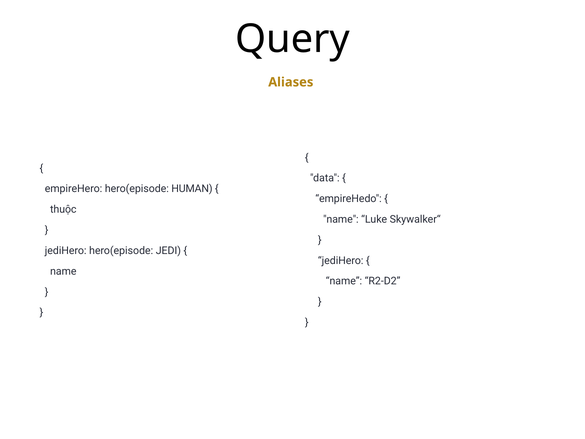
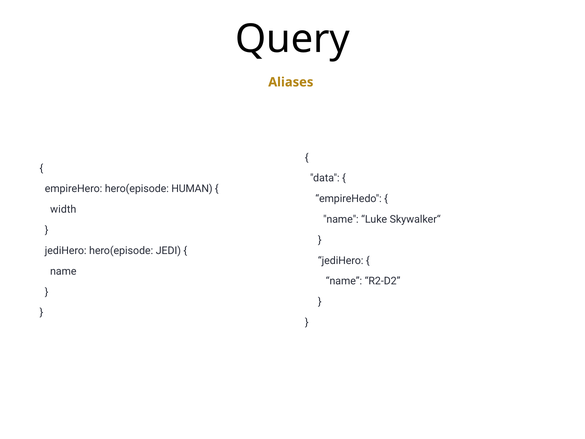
thuộc: thuộc -> width
